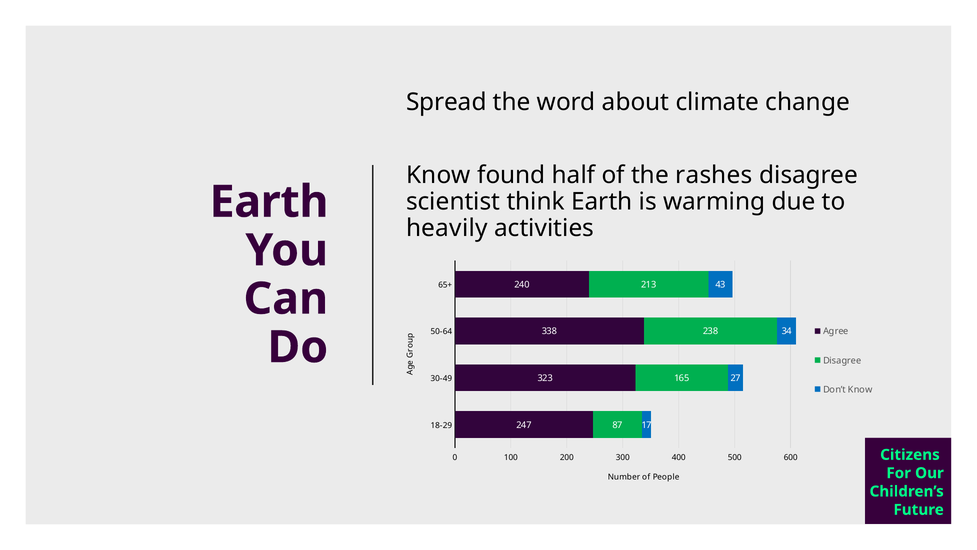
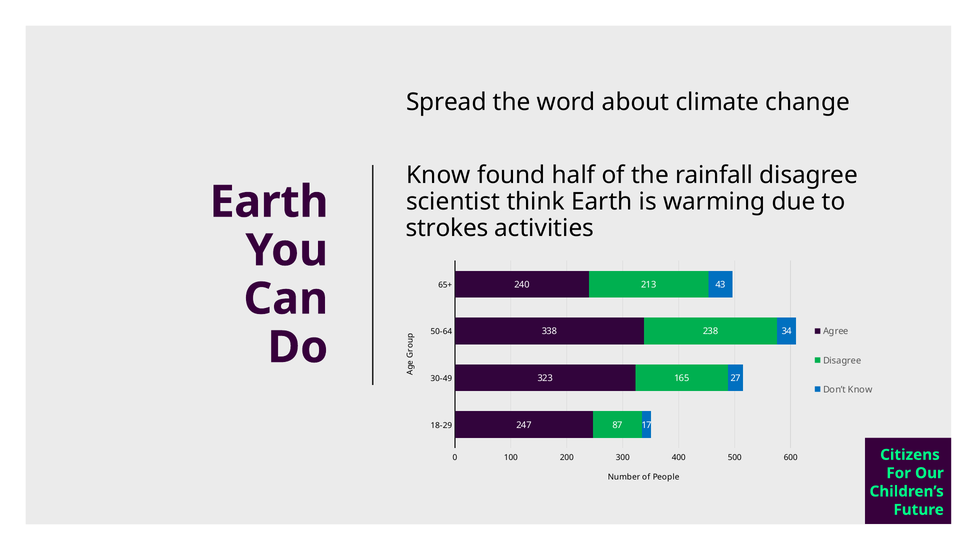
rashes: rashes -> rainfall
heavily: heavily -> strokes
